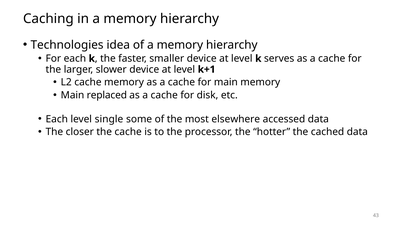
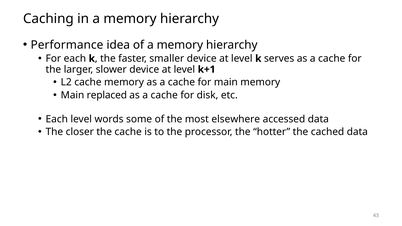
Technologies: Technologies -> Performance
single: single -> words
